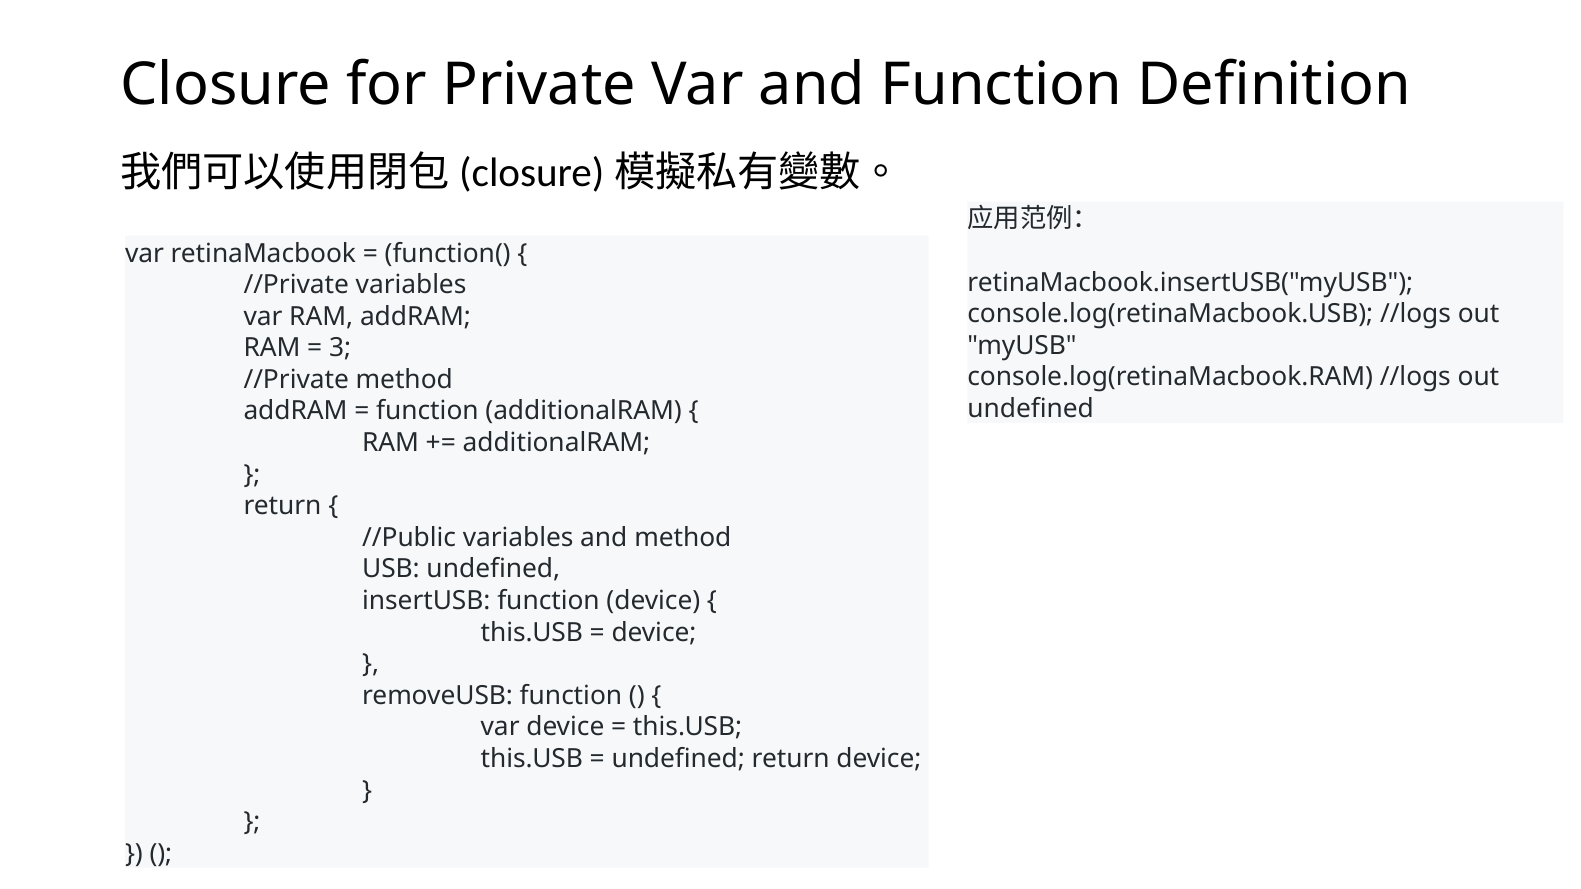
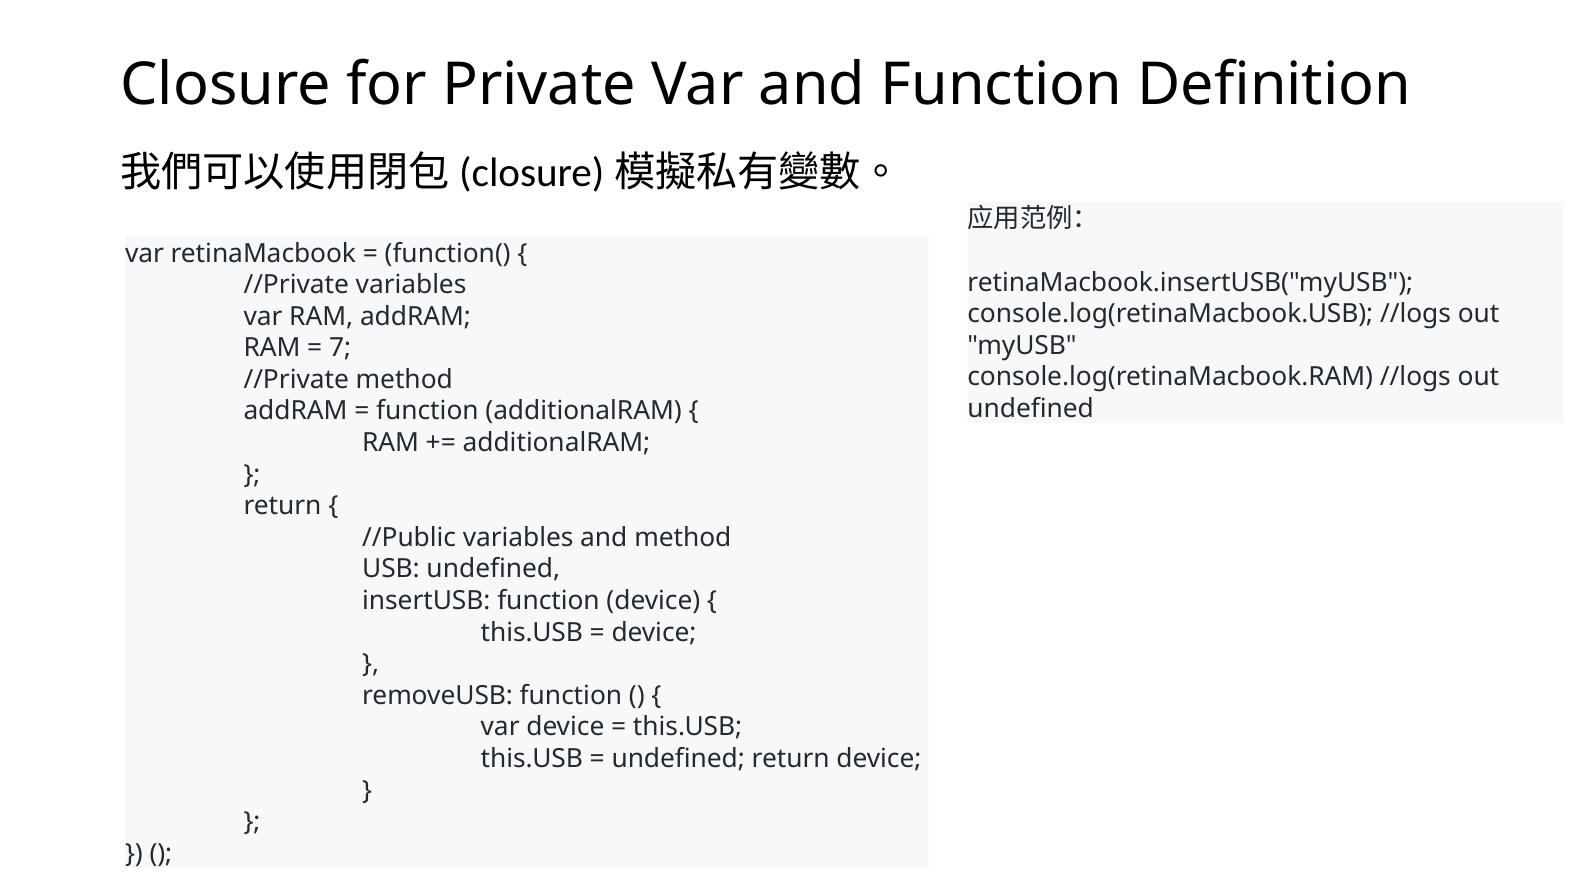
3: 3 -> 7
